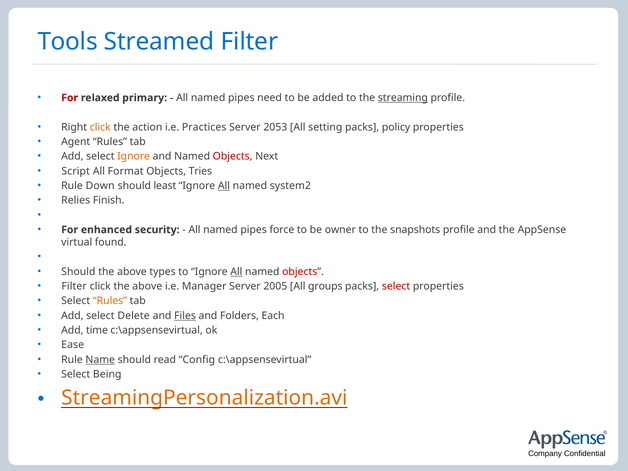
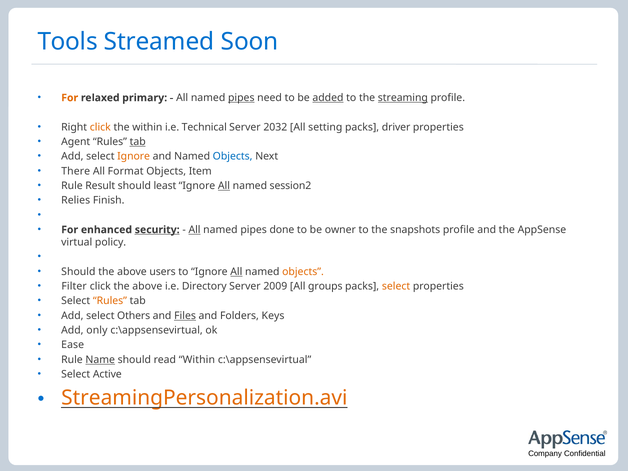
Streamed Filter: Filter -> Soon
For at (70, 98) colour: red -> orange
pipes at (241, 98) underline: none -> present
added underline: none -> present
the action: action -> within
Practices: Practices -> Technical
2053: 2053 -> 2032
policy: policy -> driver
tab at (138, 142) underline: none -> present
Objects at (233, 156) colour: red -> blue
Script: Script -> There
Tries: Tries -> Item
Down: Down -> Result
system2: system2 -> session2
security underline: none -> present
All at (195, 230) underline: none -> present
force: force -> done
found: found -> policy
types: types -> users
objects at (303, 272) colour: red -> orange
Manager: Manager -> Directory
2005: 2005 -> 2009
select at (396, 286) colour: red -> orange
Delete: Delete -> Others
Each: Each -> Keys
time: time -> only
read Config: Config -> Within
Being: Being -> Active
